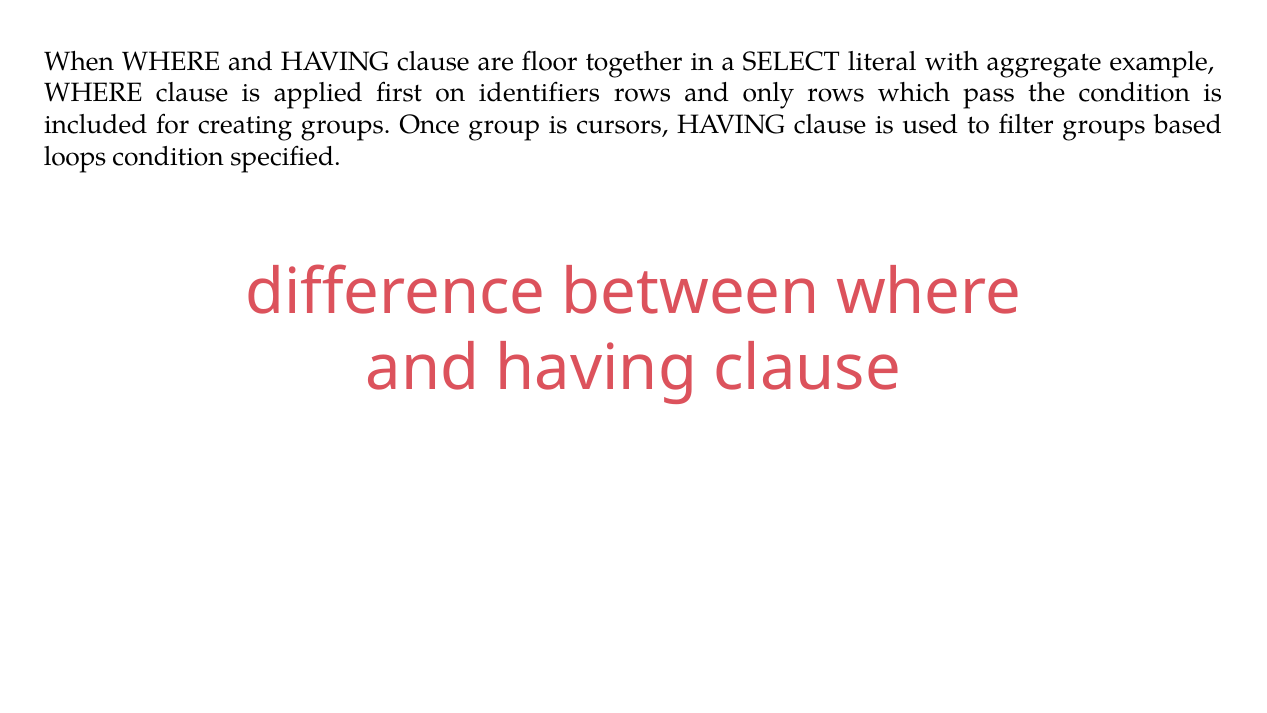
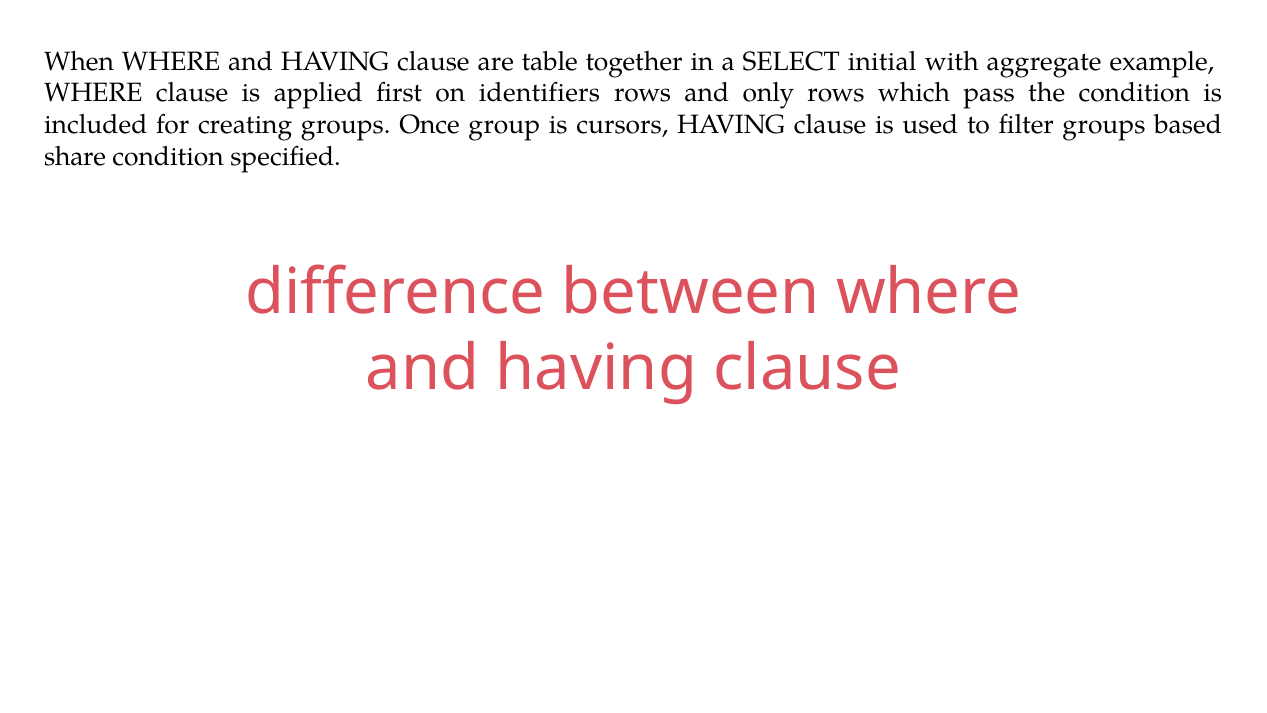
floor: floor -> table
literal: literal -> initial
loops: loops -> share
